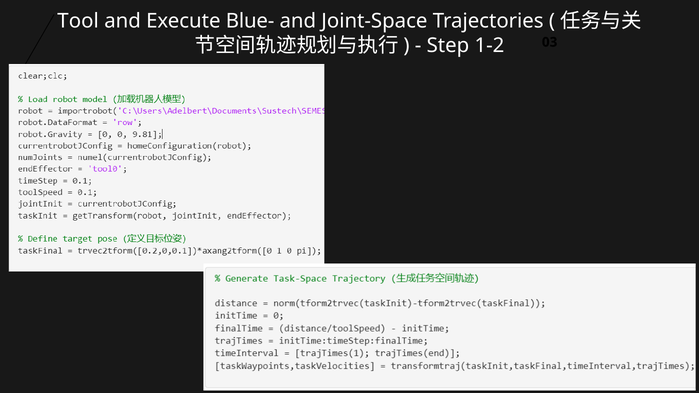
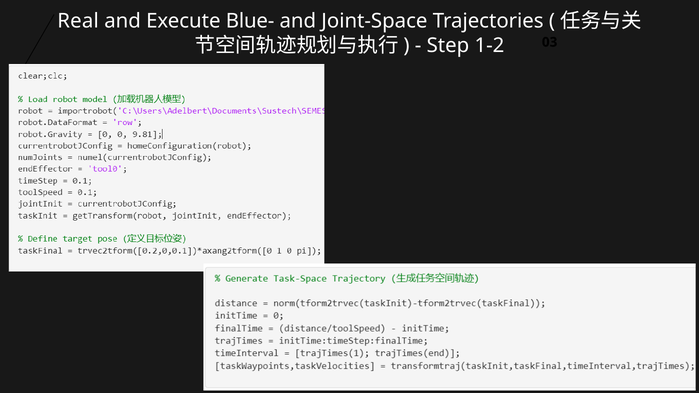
Tool: Tool -> Real
